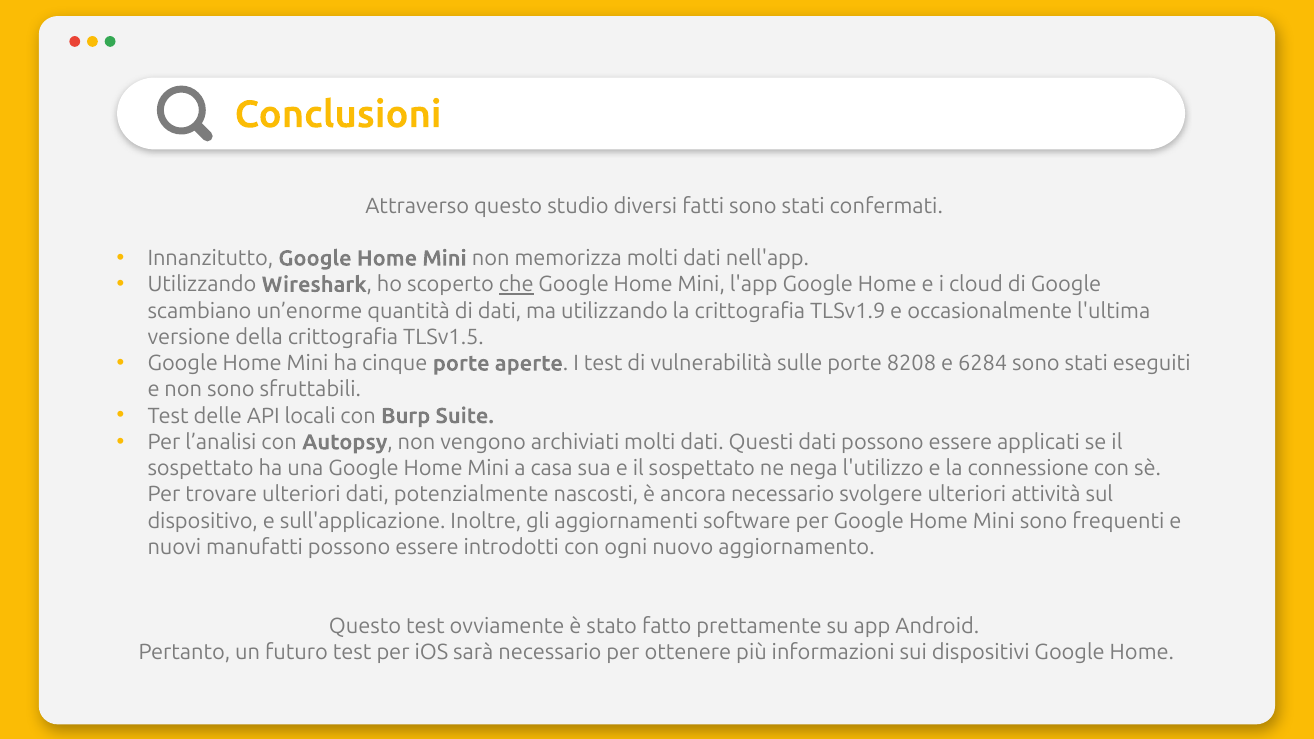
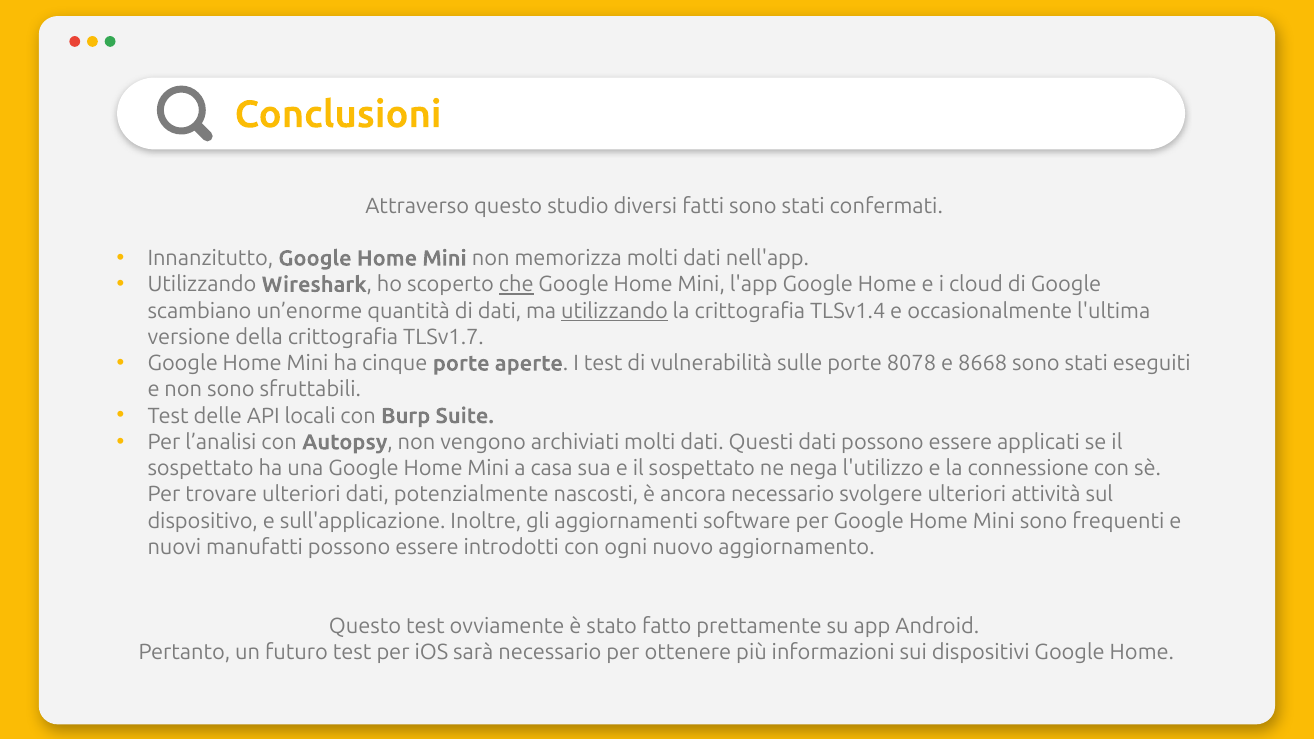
utilizzando at (615, 311) underline: none -> present
TLSv1.9: TLSv1.9 -> TLSv1.4
TLSv1.5: TLSv1.5 -> TLSv1.7
8208: 8208 -> 8078
6284: 6284 -> 8668
